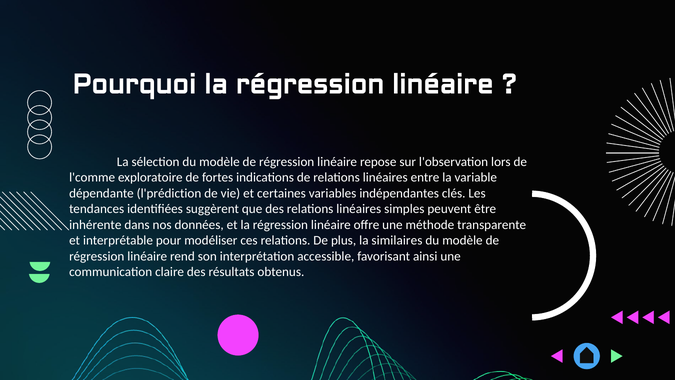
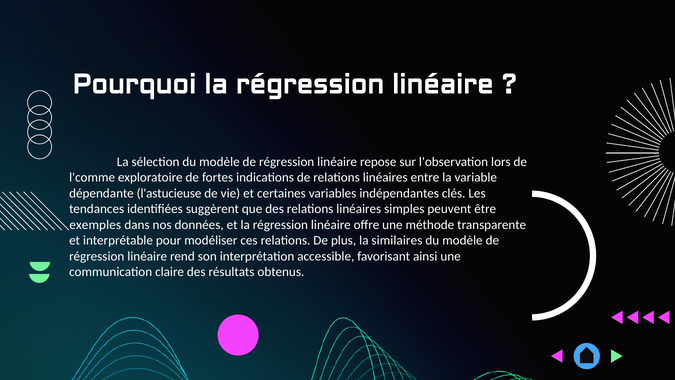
l'prédiction: l'prédiction -> l'astucieuse
inhérente: inhérente -> exemples
